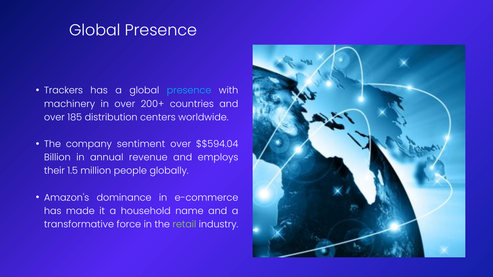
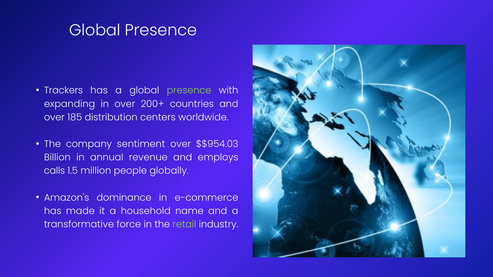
presence at (189, 91) colour: light blue -> light green
machinery: machinery -> expanding
$$594.04: $$594.04 -> $$954.03
their: their -> calls
